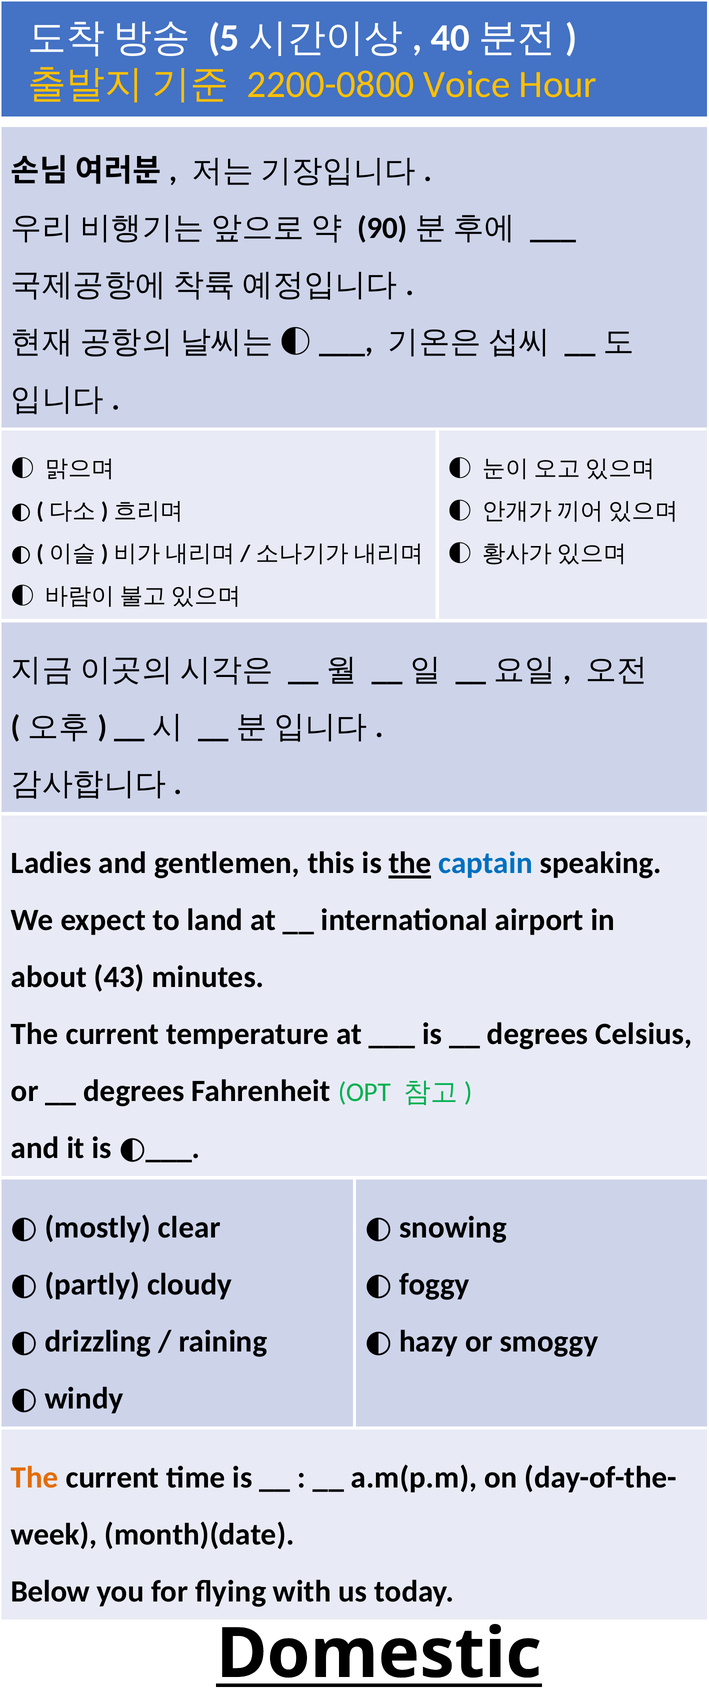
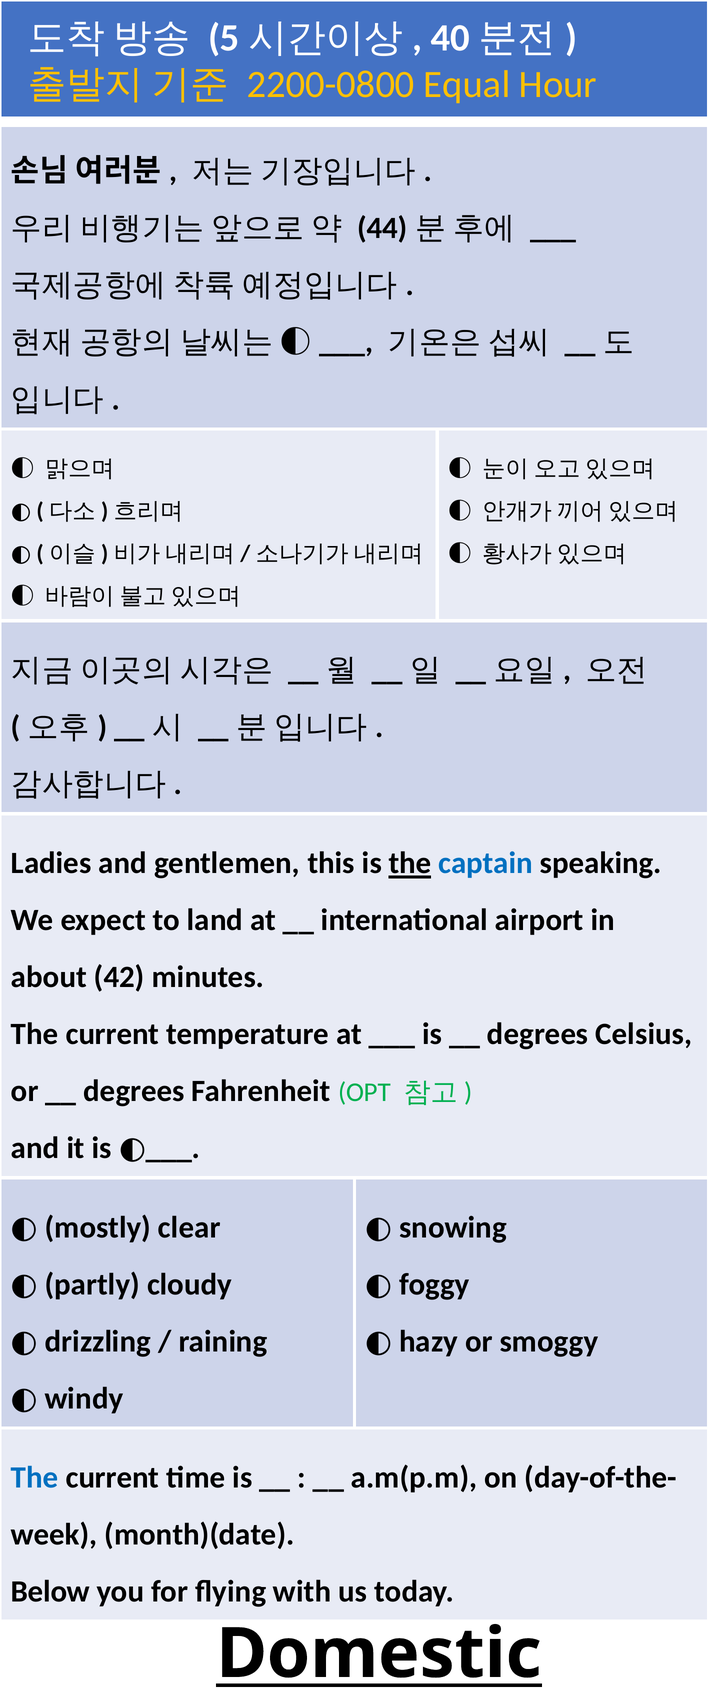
Voice: Voice -> Equal
90: 90 -> 44
43: 43 -> 42
The at (35, 1477) colour: orange -> blue
